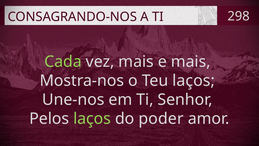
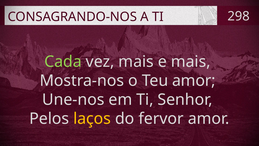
Teu laços: laços -> amor
laços at (92, 118) colour: light green -> yellow
poder: poder -> fervor
